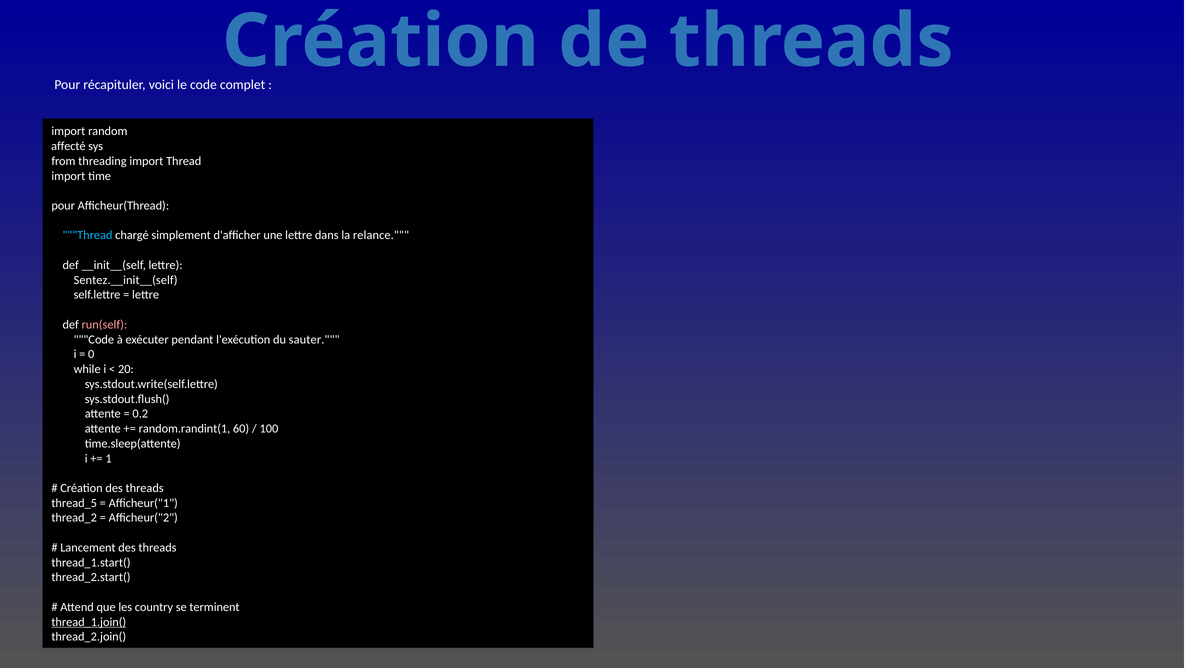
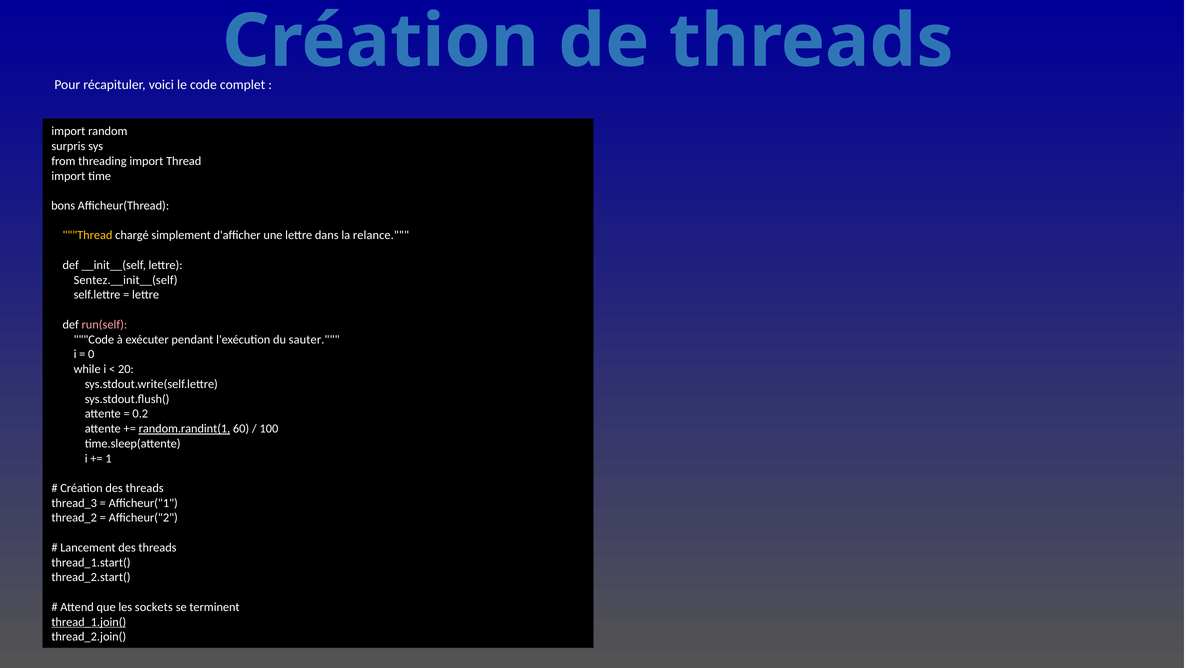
affecté: affecté -> surpris
pour at (63, 206): pour -> bons
Thread at (87, 235) colour: light blue -> yellow
random.randint(1 underline: none -> present
thread_5: thread_5 -> thread_3
country: country -> sockets
